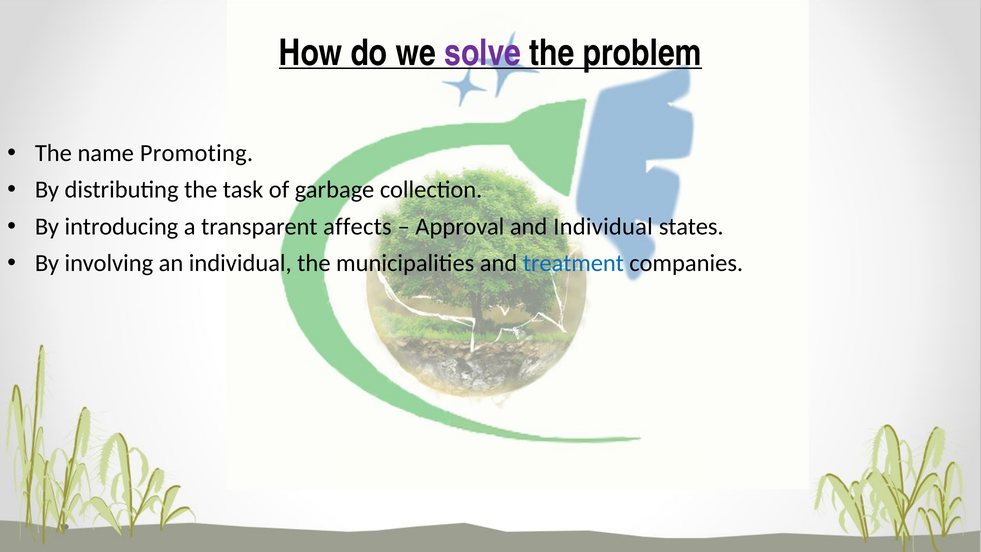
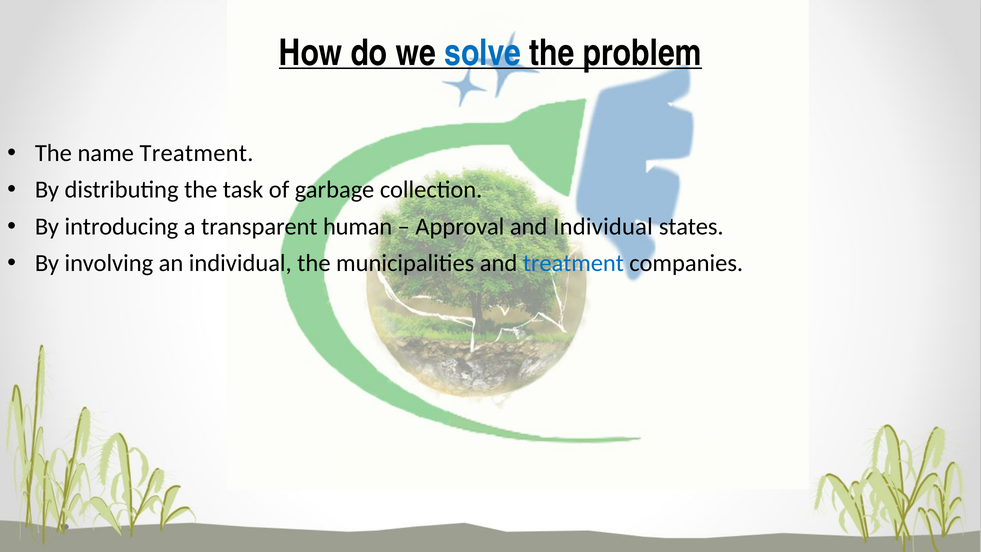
solve colour: purple -> blue
name Promoting: Promoting -> Treatment
affects: affects -> human
